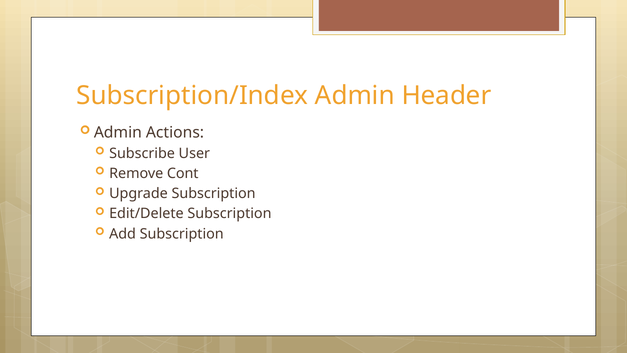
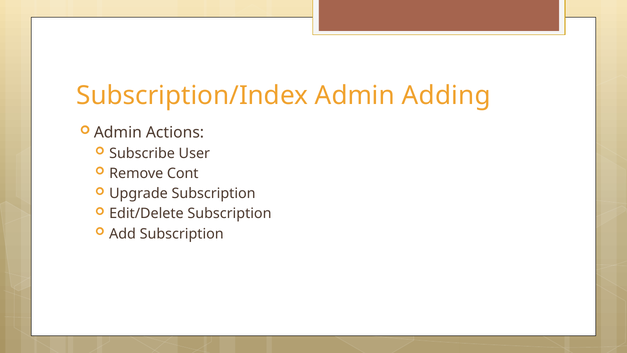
Header: Header -> Adding
